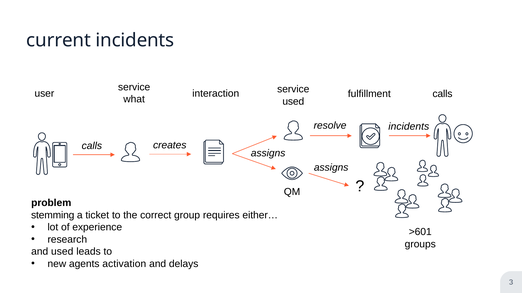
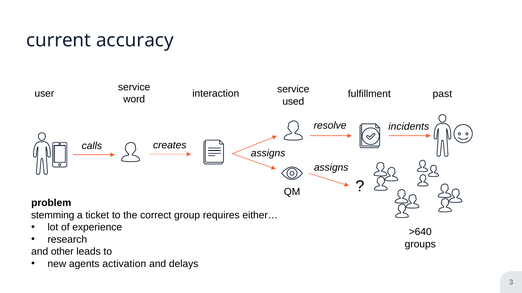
current incidents: incidents -> accuracy
calls at (442, 94): calls -> past
what: what -> word
>601: >601 -> >640
and used: used -> other
